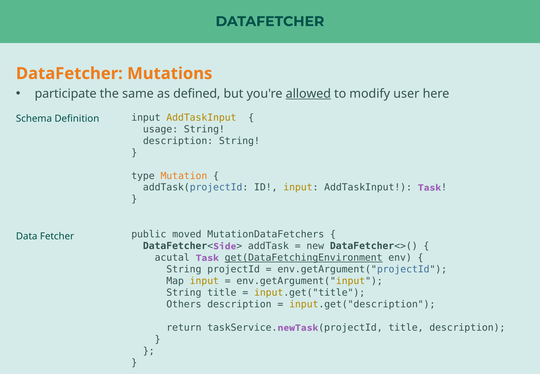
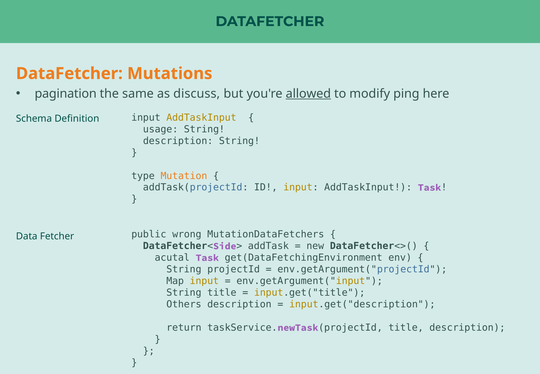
participate: participate -> pagination
defined: defined -> discuss
user: user -> ping
moved: moved -> wrong
get(DataFetchingEnvironment underline: present -> none
